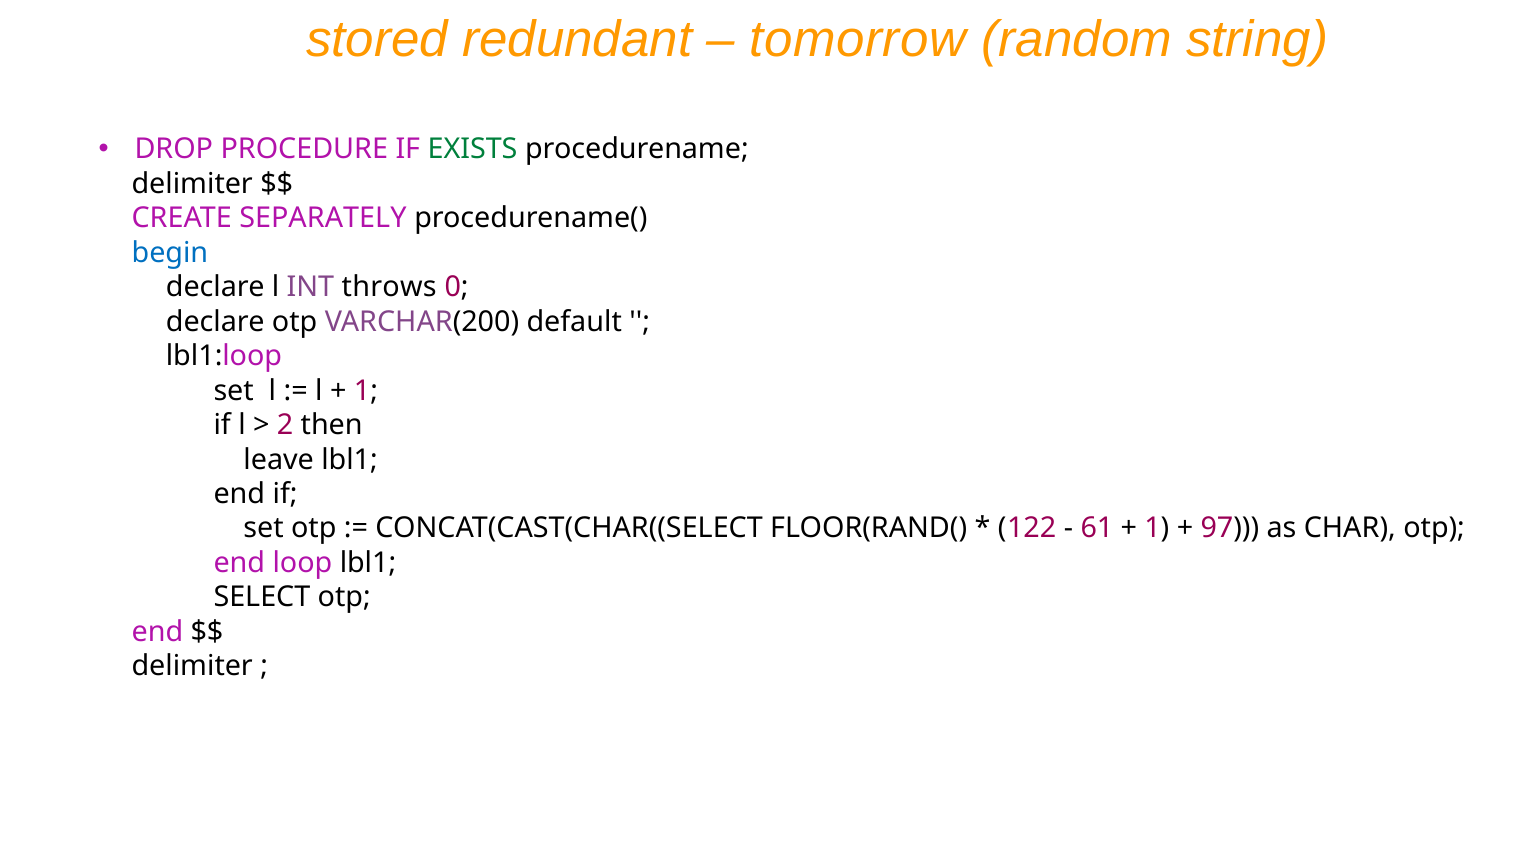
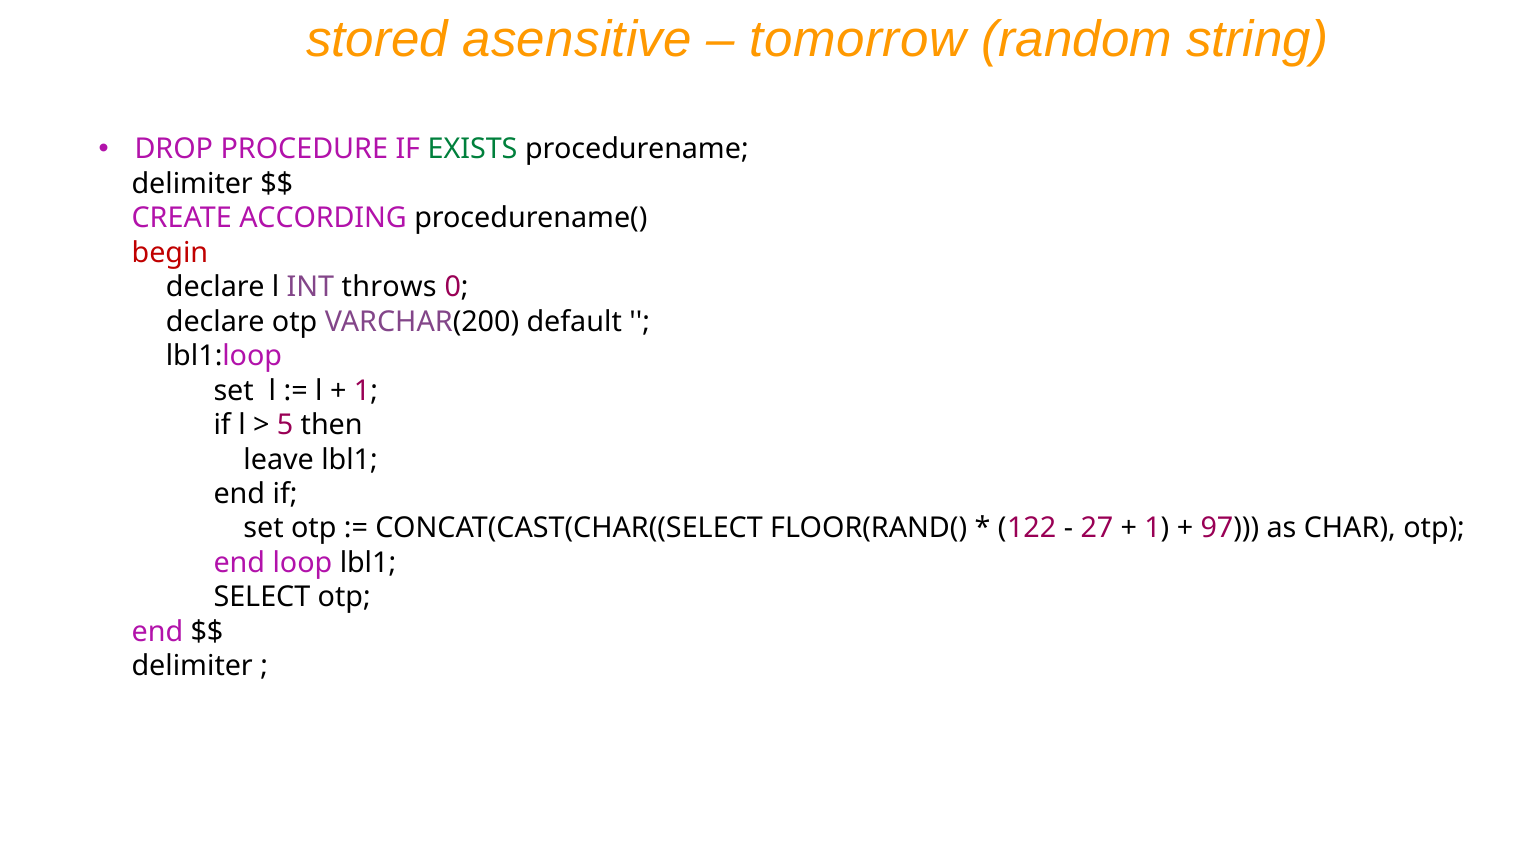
redundant: redundant -> asensitive
SEPARATELY: SEPARATELY -> ACCORDING
begin colour: blue -> red
2: 2 -> 5
61: 61 -> 27
